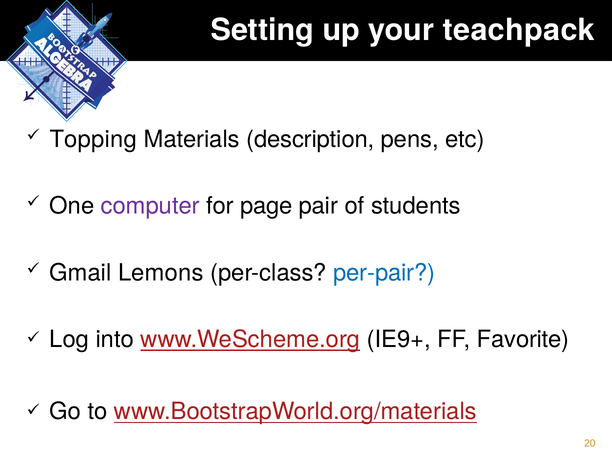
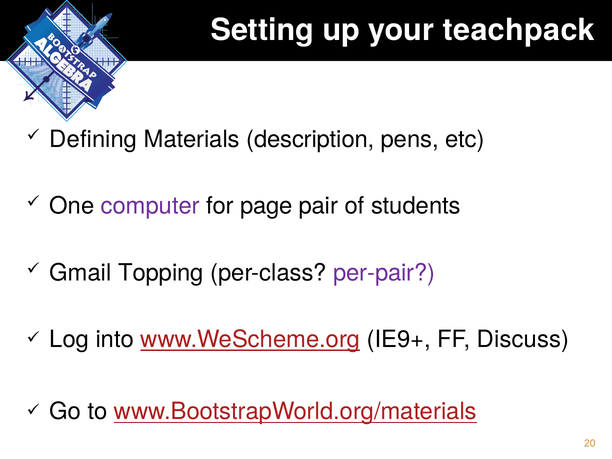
Topping: Topping -> Defining
Lemons: Lemons -> Topping
per-pair colour: blue -> purple
Favorite: Favorite -> Discuss
